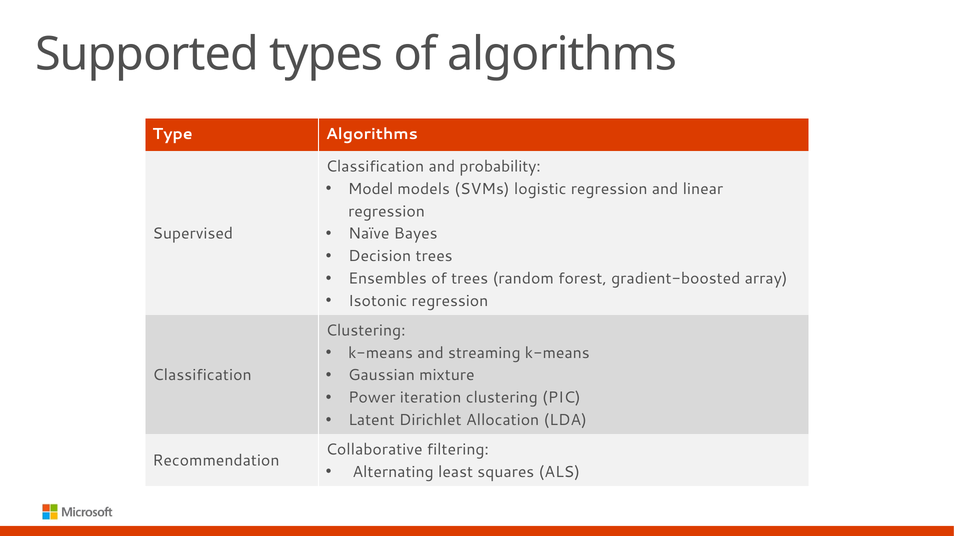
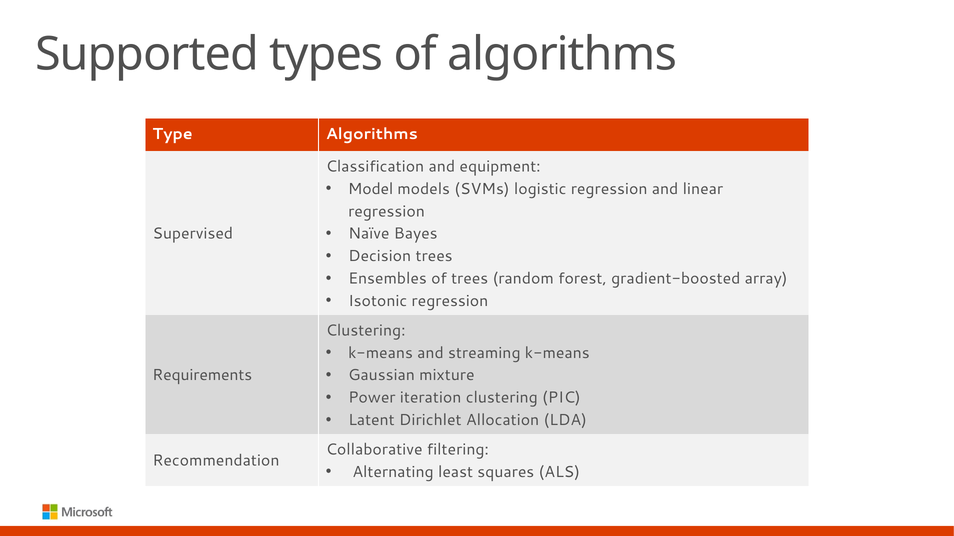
probability: probability -> equipment
Classification at (202, 376): Classification -> Requirements
